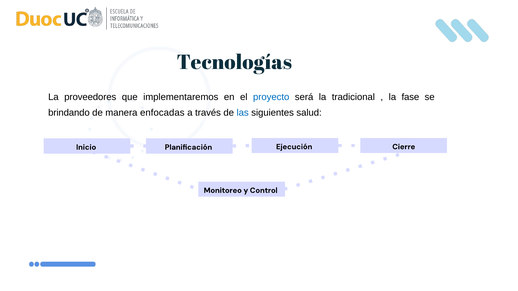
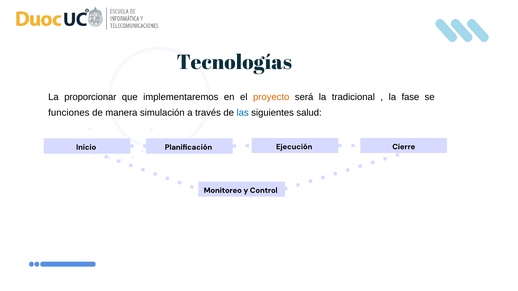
proveedores: proveedores -> proporcionar
proyecto colour: blue -> orange
brindando: brindando -> funciones
enfocadas: enfocadas -> simulación
